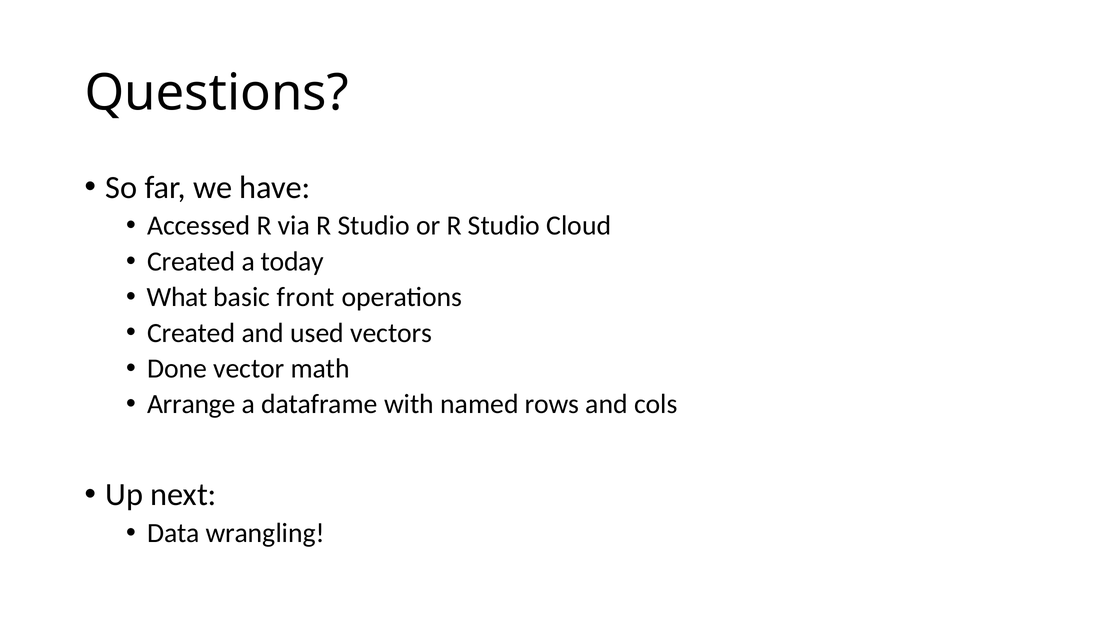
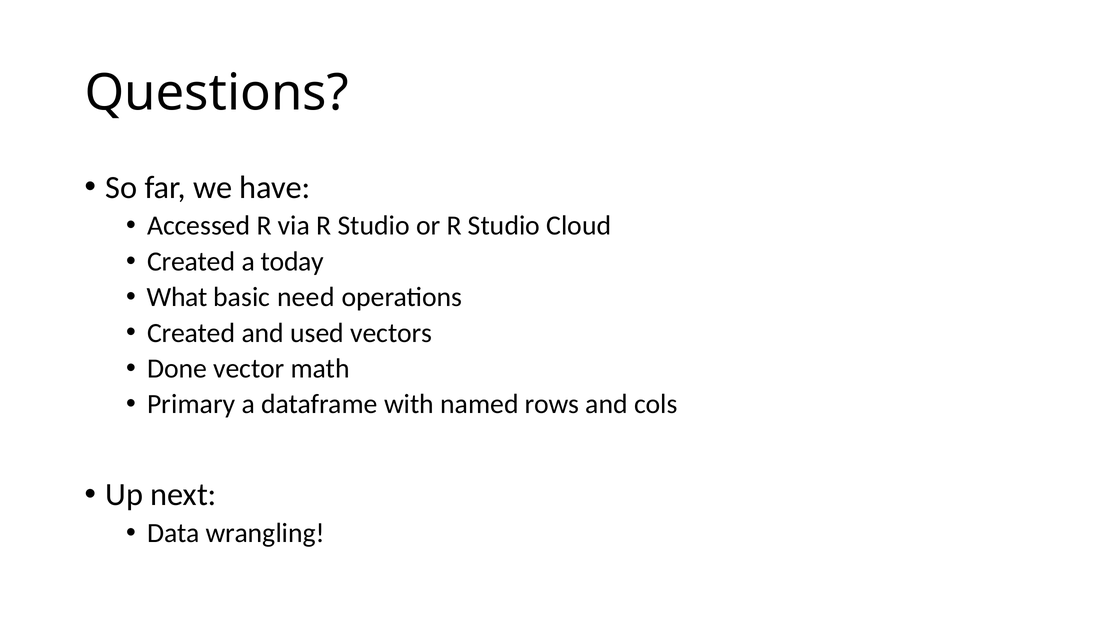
front: front -> need
Arrange: Arrange -> Primary
